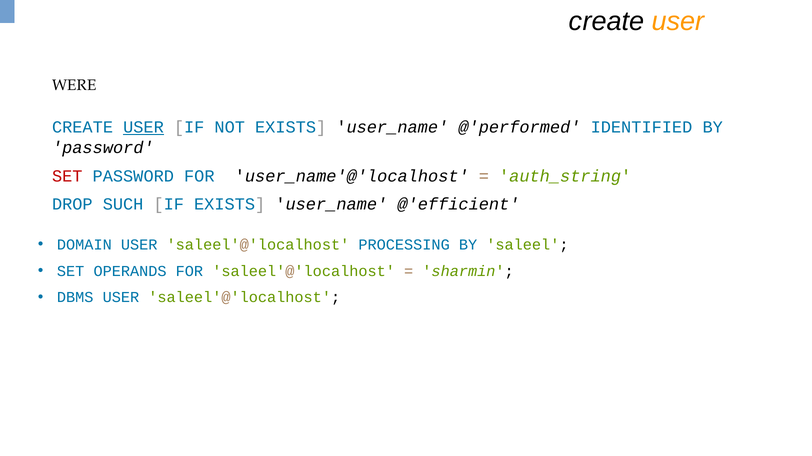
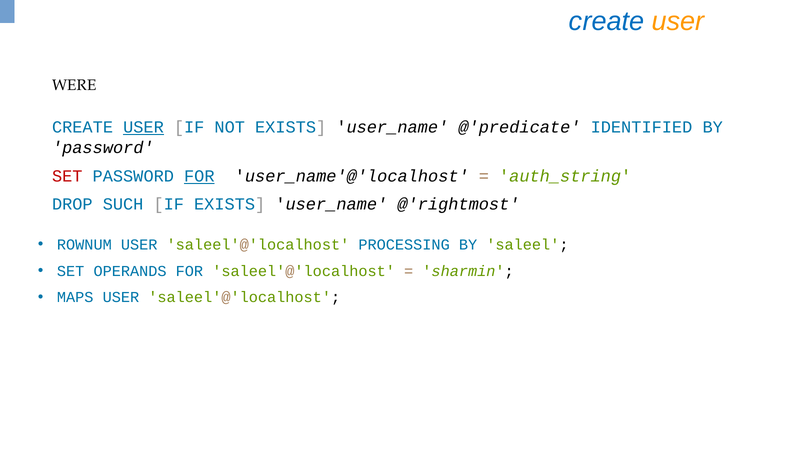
create at (607, 21) colour: black -> blue
@'performed: @'performed -> @'predicate
FOR at (199, 176) underline: none -> present
@'efficient: @'efficient -> @'rightmost
DOMAIN: DOMAIN -> ROWNUM
DBMS: DBMS -> MAPS
